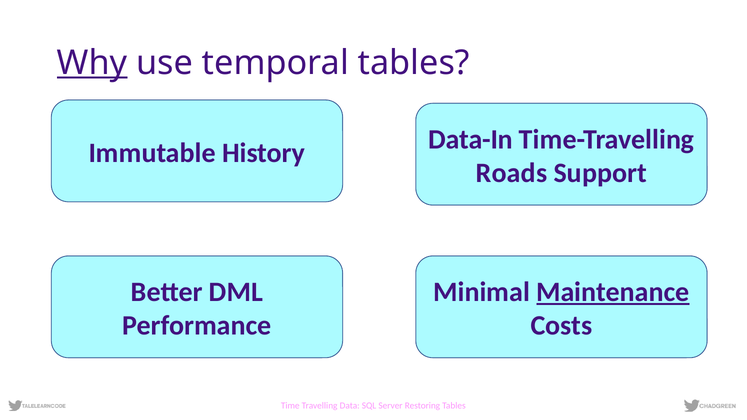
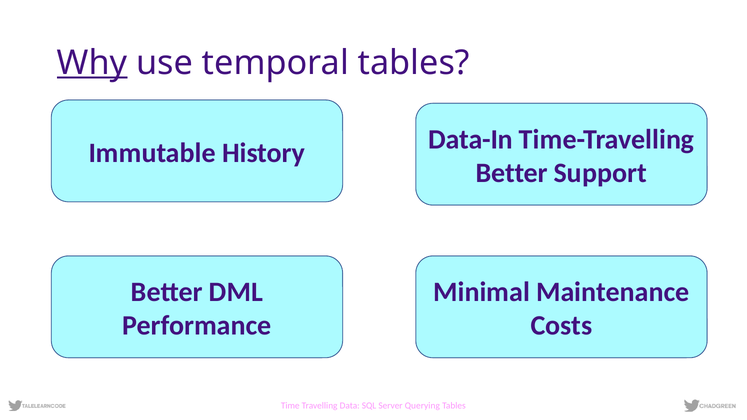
Roads at (512, 173): Roads -> Better
Maintenance underline: present -> none
Restoring: Restoring -> Querying
